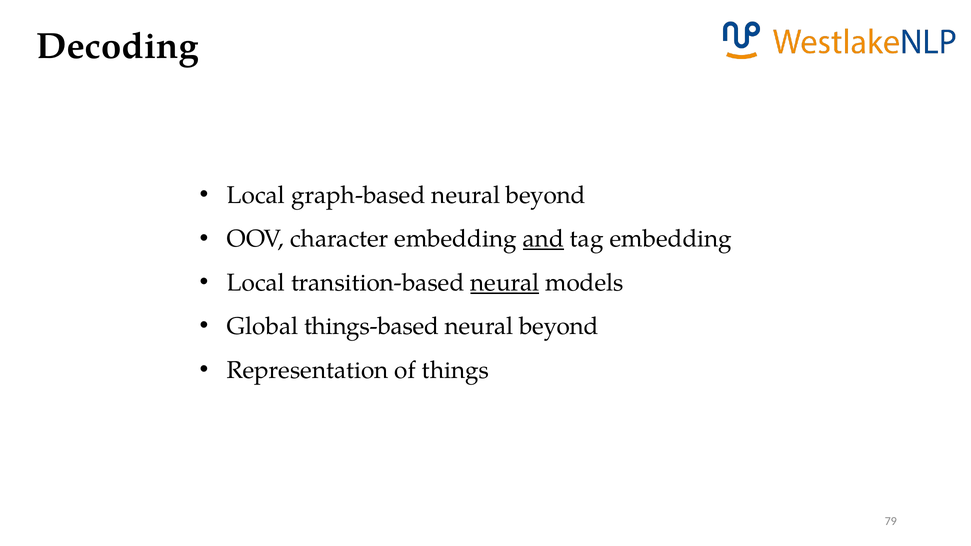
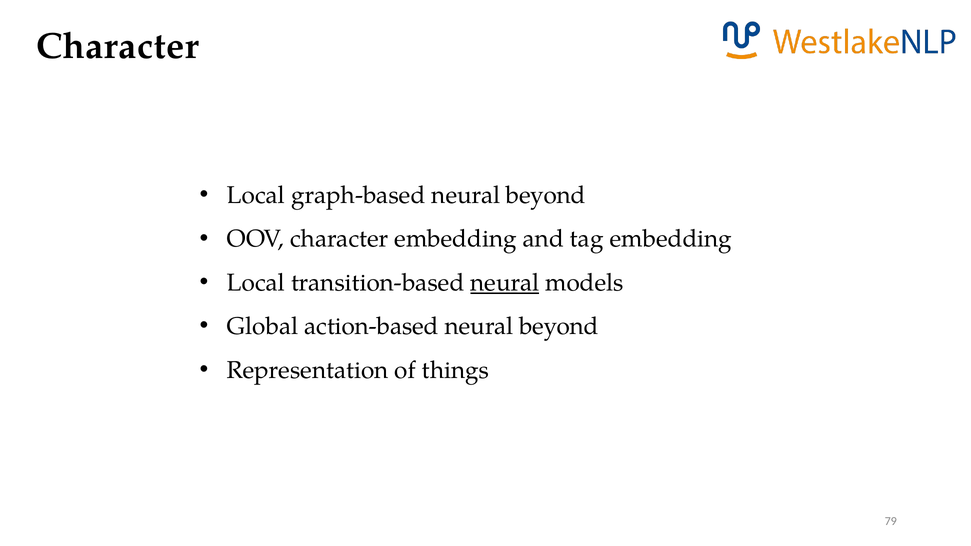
Decoding at (118, 46): Decoding -> Character
and underline: present -> none
things-based: things-based -> action-based
